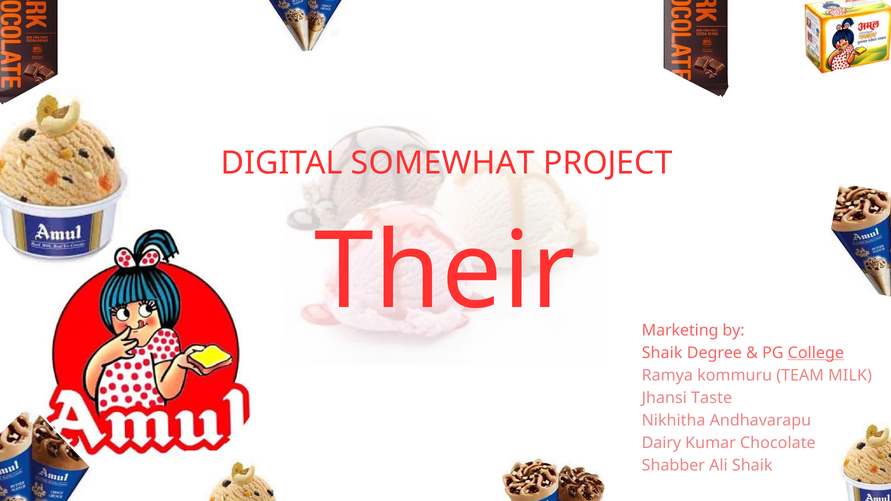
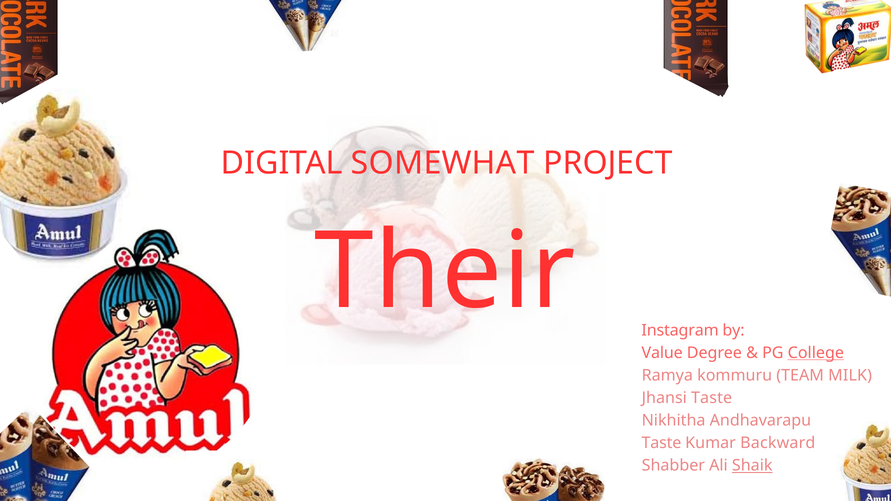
Marketing: Marketing -> Instagram
Shaik at (662, 353): Shaik -> Value
Dairy at (661, 443): Dairy -> Taste
Chocolate: Chocolate -> Backward
Shaik at (752, 466) underline: none -> present
